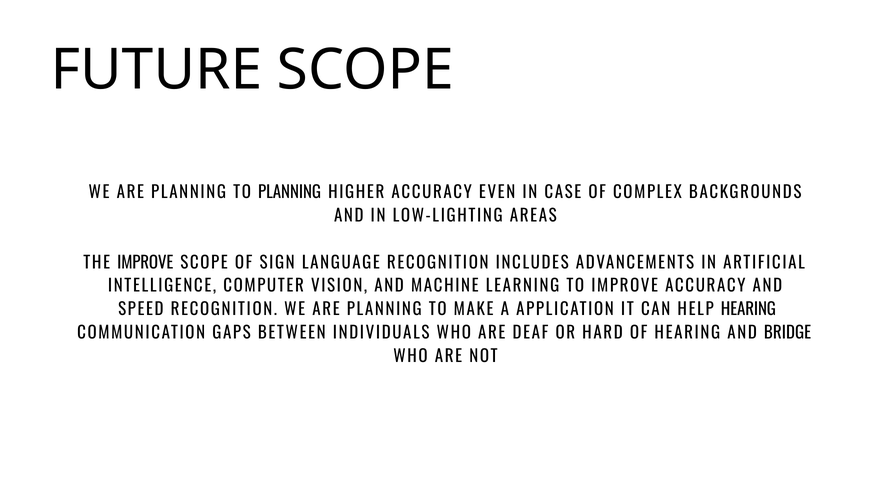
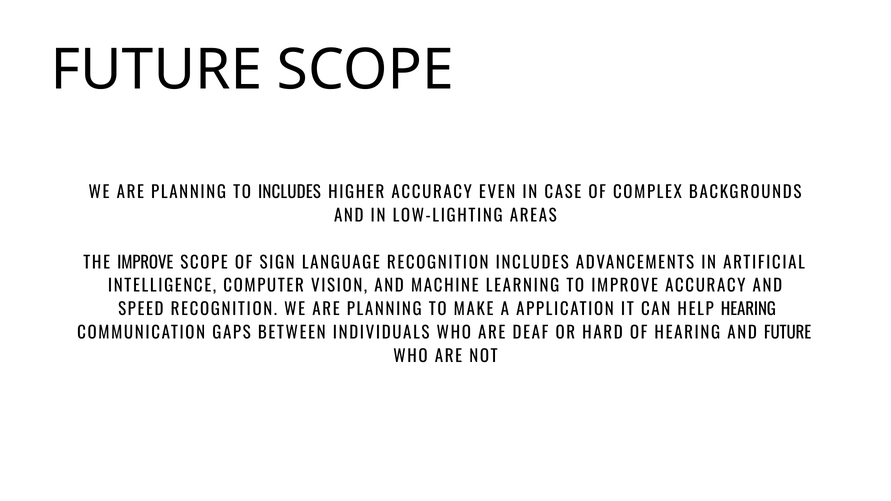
TO PLANNING: PLANNING -> INCLUDES
AND BRIDGE: BRIDGE -> FUTURE
